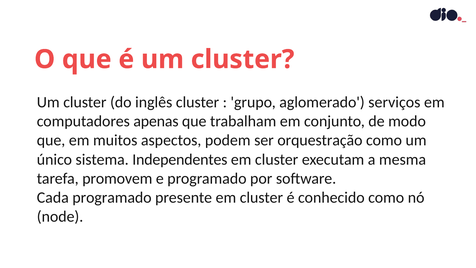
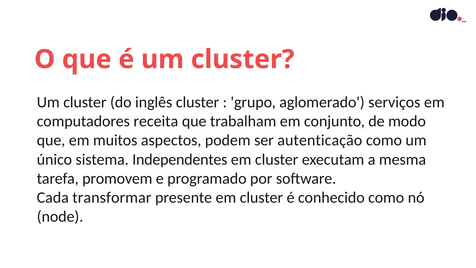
apenas: apenas -> receita
orquestração: orquestração -> autenticação
Cada programado: programado -> transformar
